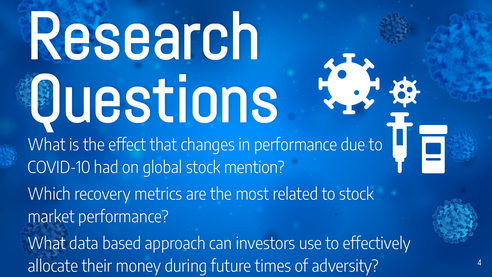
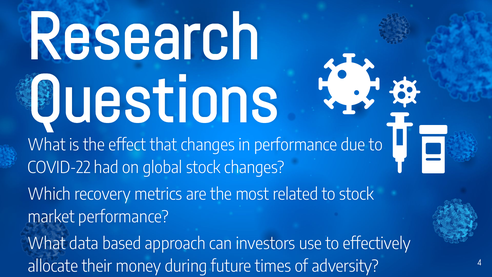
COVID-10: COVID-10 -> COVID-22
stock mention: mention -> changes
